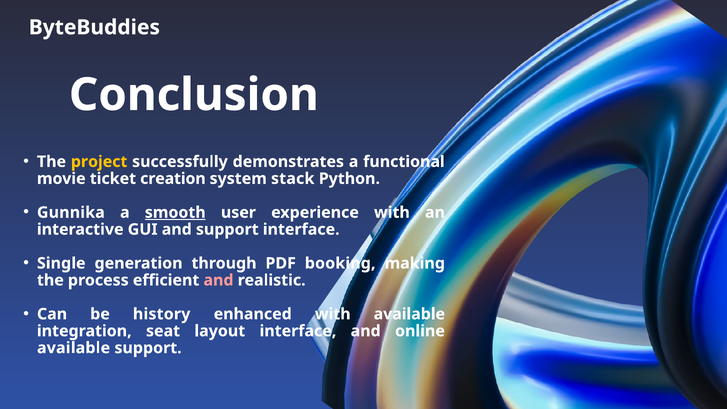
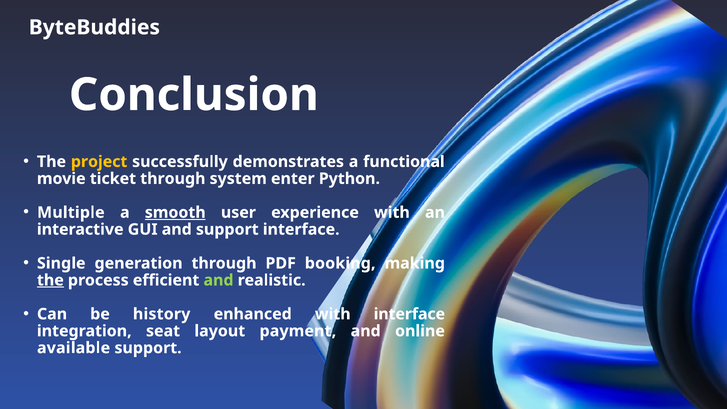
ticket creation: creation -> through
stack: stack -> enter
Gunnika: Gunnika -> Multiple
the at (50, 280) underline: none -> present
and at (219, 280) colour: pink -> light green
with available: available -> interface
layout interface: interface -> payment
